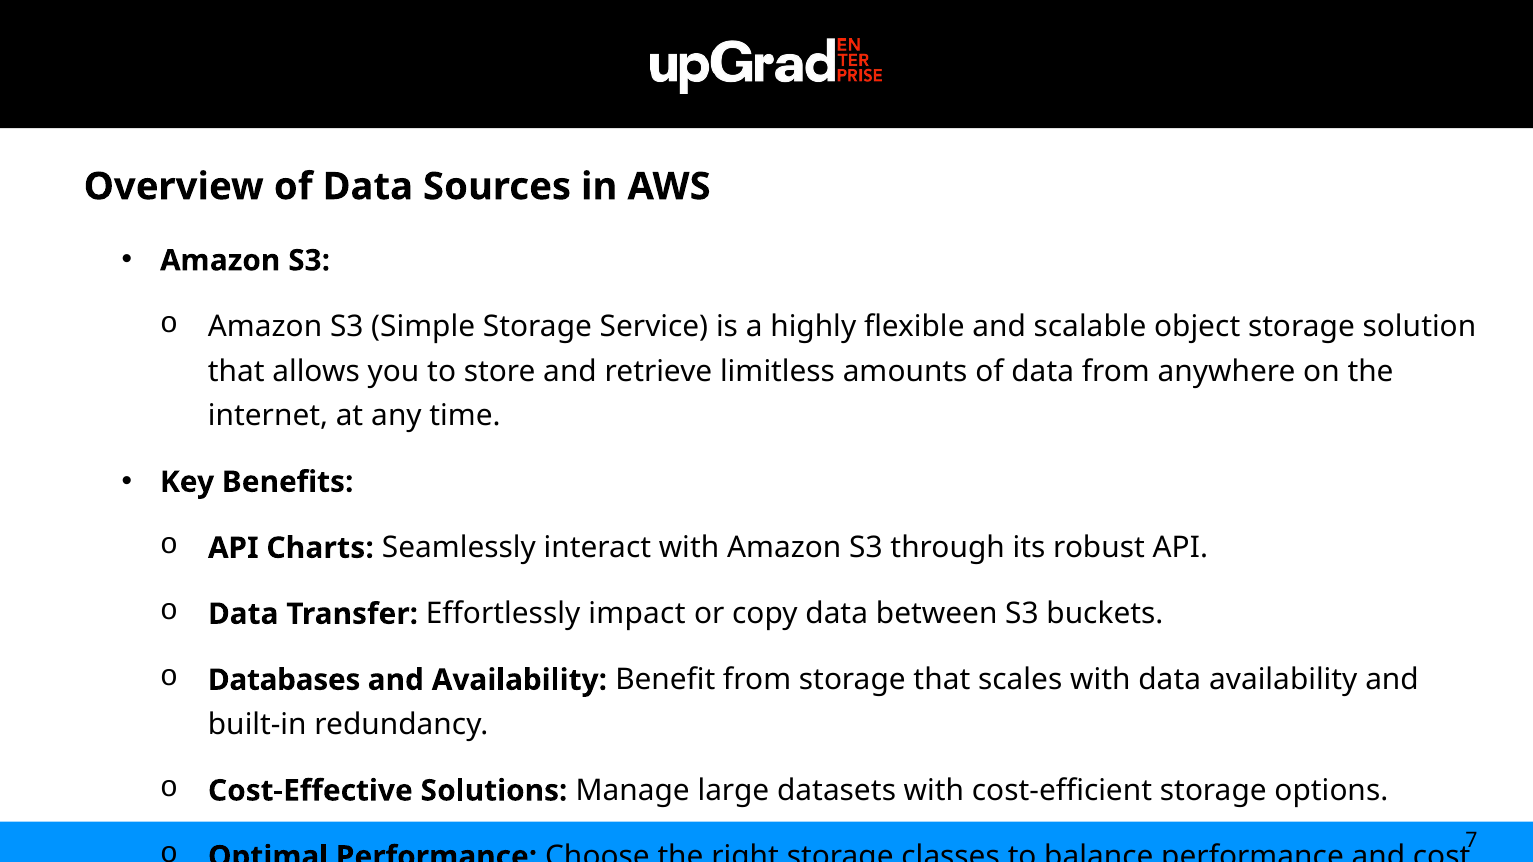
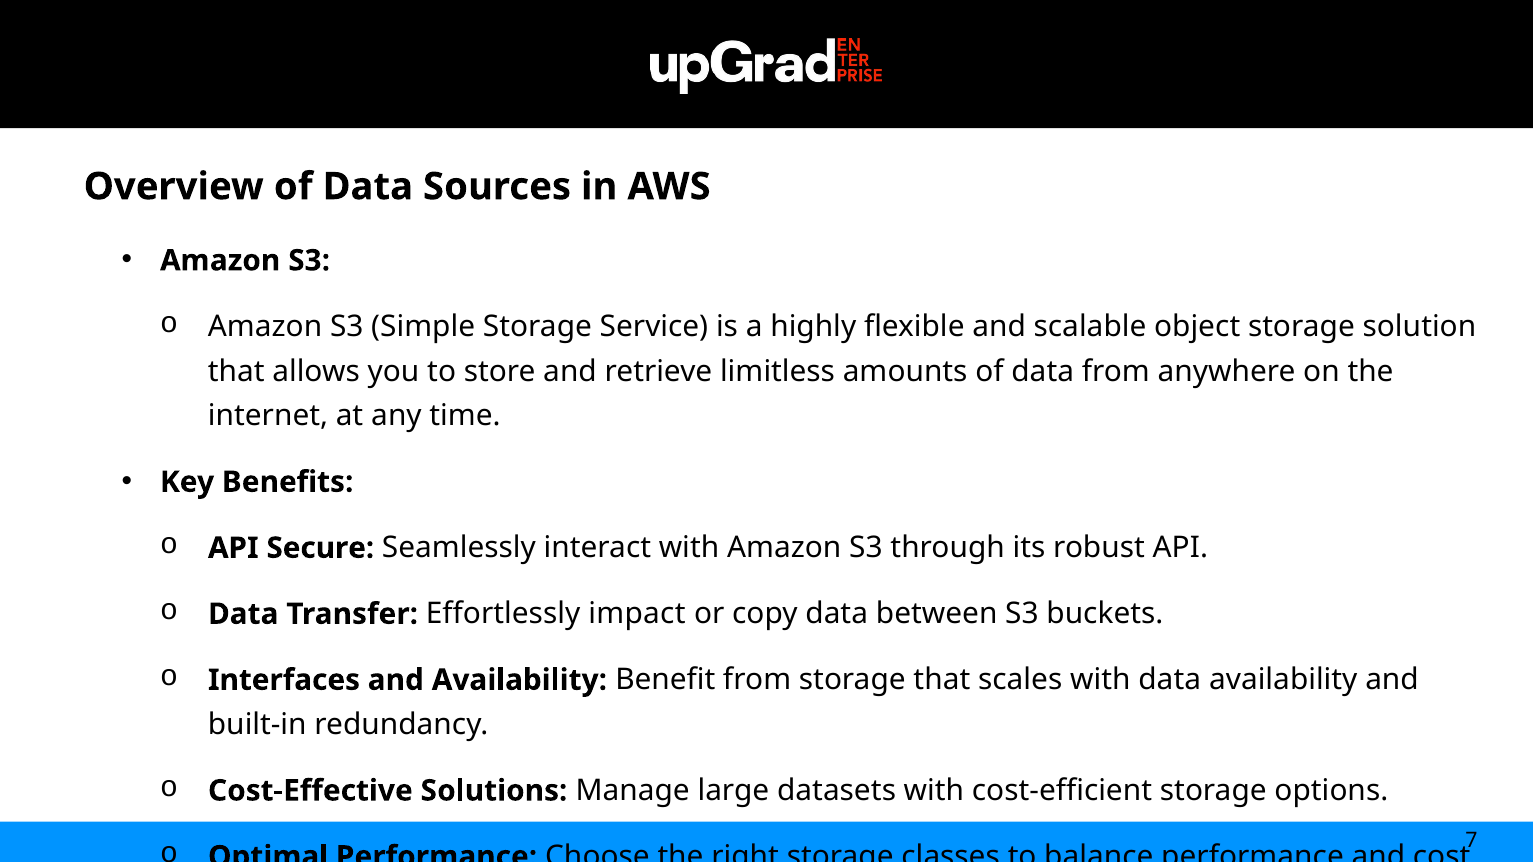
Charts: Charts -> Secure
Databases: Databases -> Interfaces
